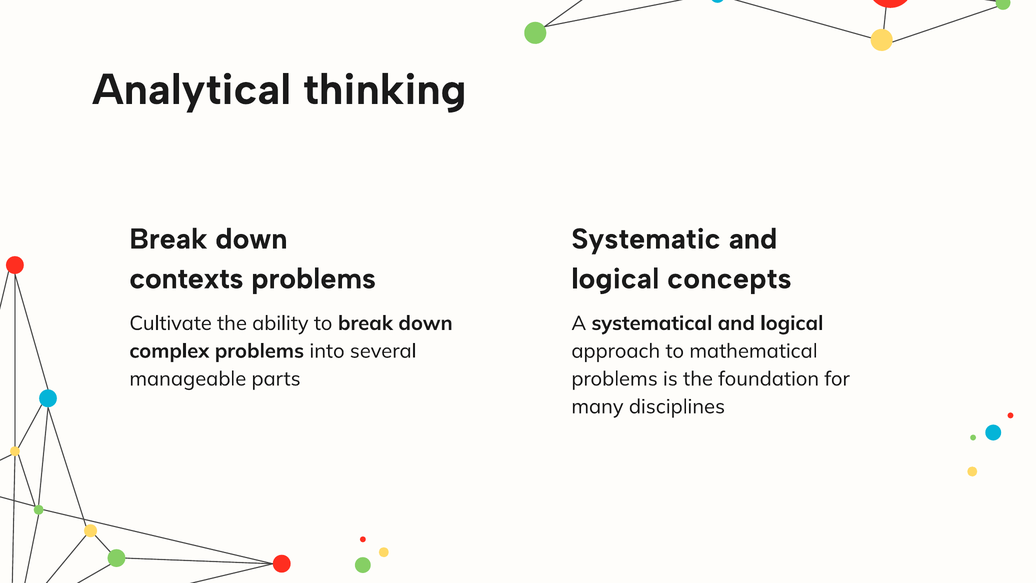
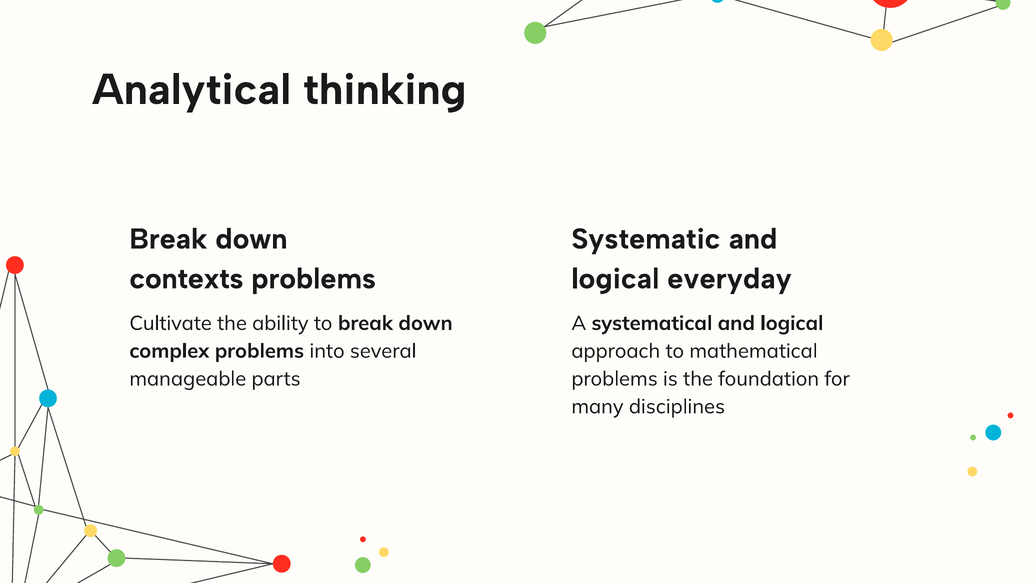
concepts: concepts -> everyday
